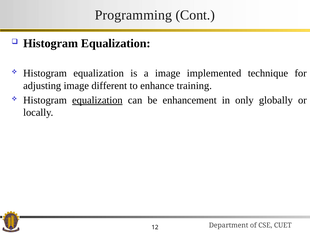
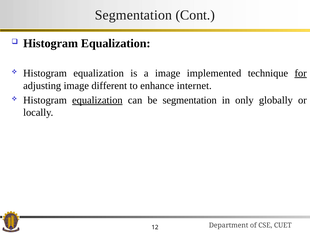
Programming at (133, 15): Programming -> Segmentation
for underline: none -> present
training: training -> internet
be enhancement: enhancement -> segmentation
